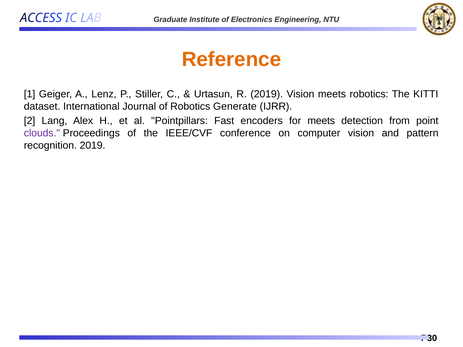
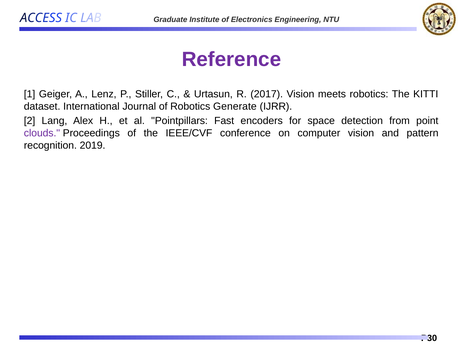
Reference colour: orange -> purple
R 2019: 2019 -> 2017
for meets: meets -> space
